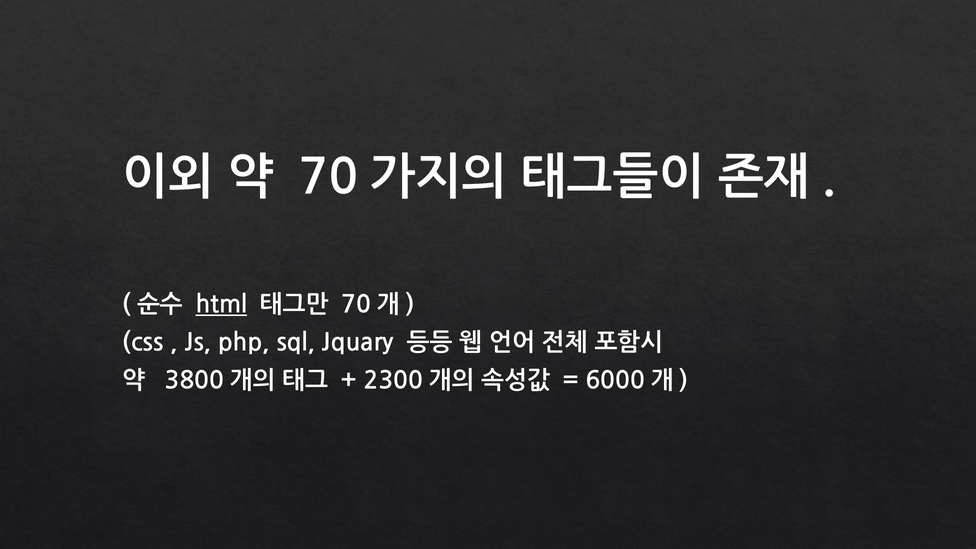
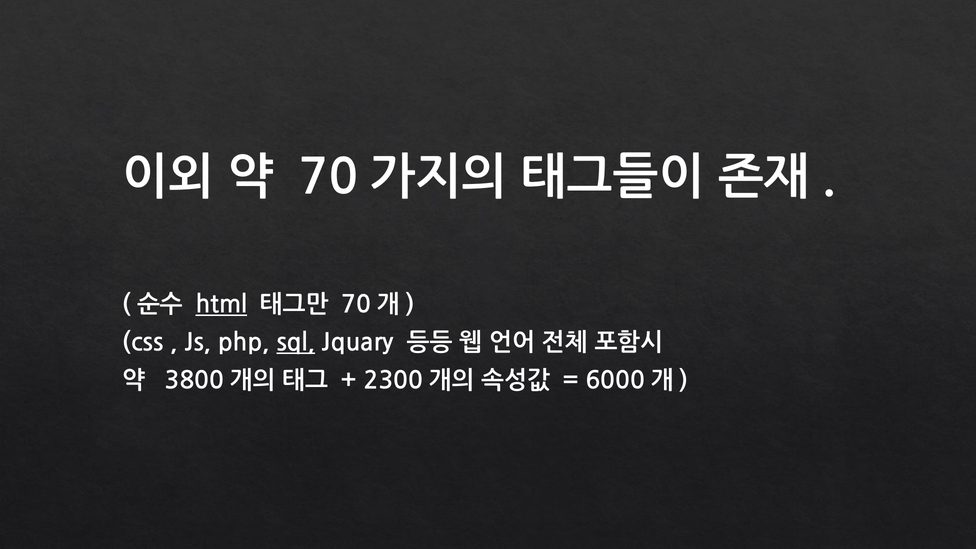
sql underline: none -> present
